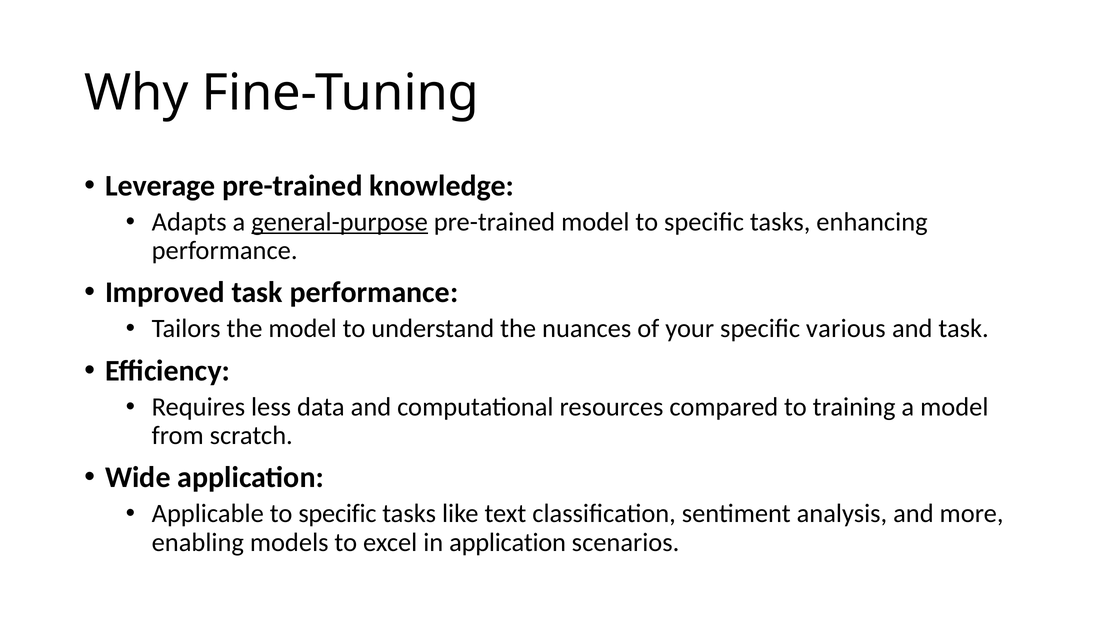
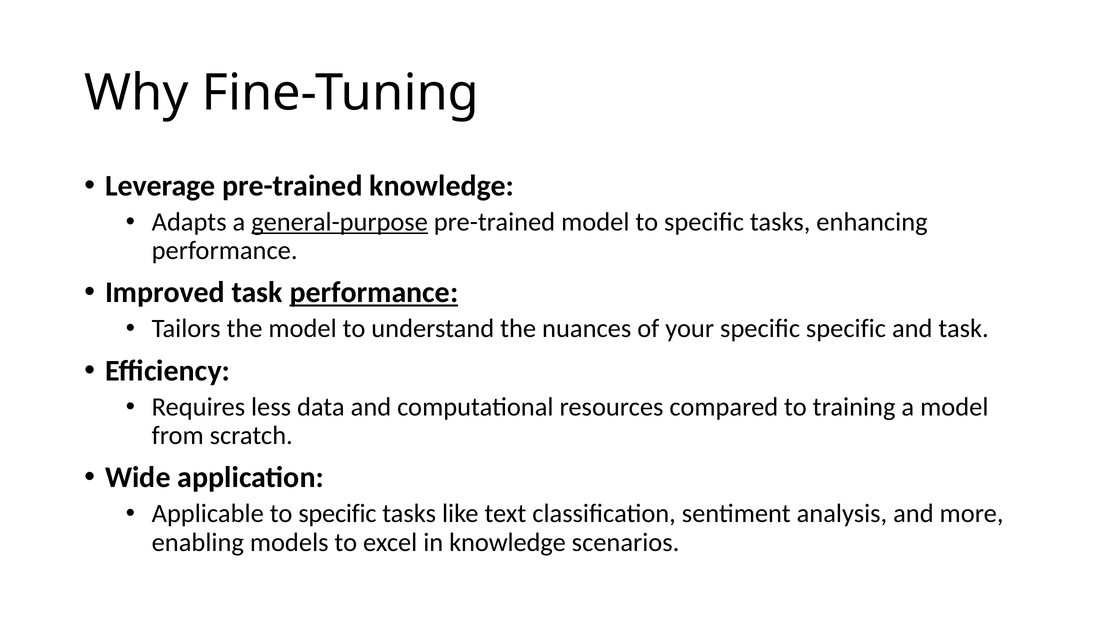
performance at (374, 293) underline: none -> present
specific various: various -> specific
in application: application -> knowledge
